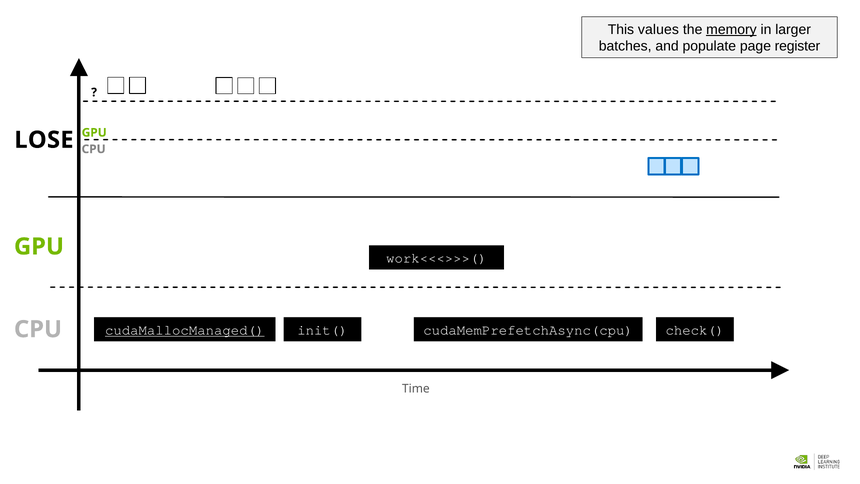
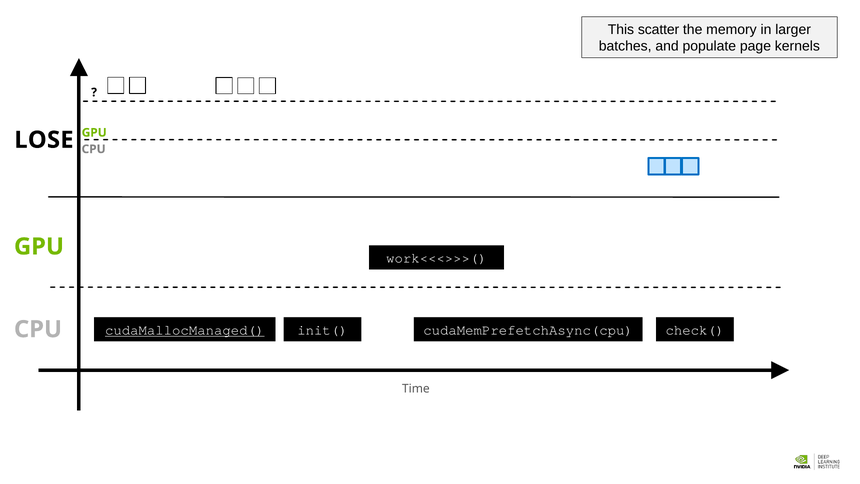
values: values -> scatter
memory underline: present -> none
register: register -> kernels
